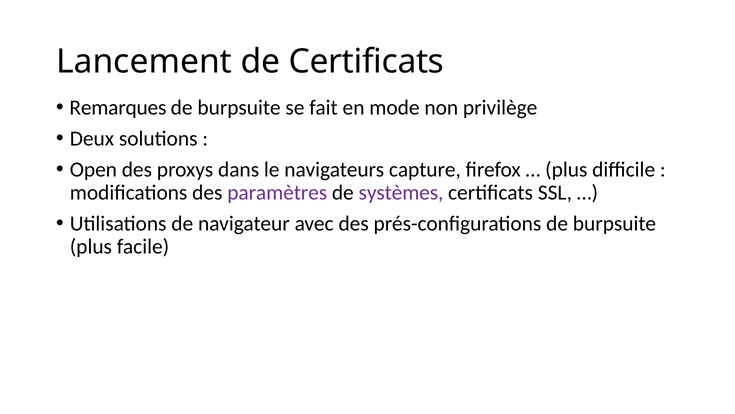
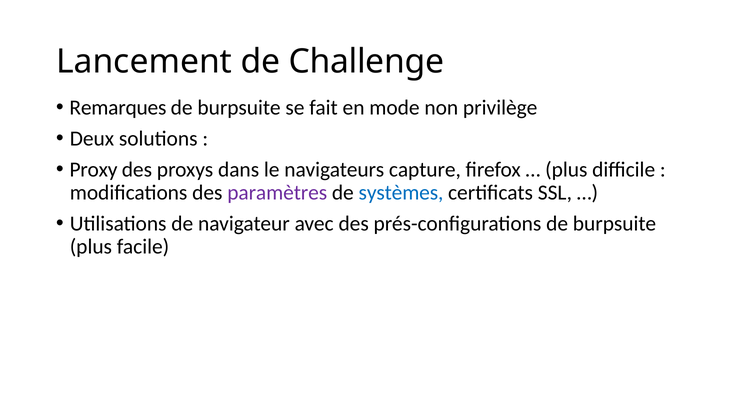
de Certificats: Certificats -> Challenge
Open: Open -> Proxy
systèmes colour: purple -> blue
